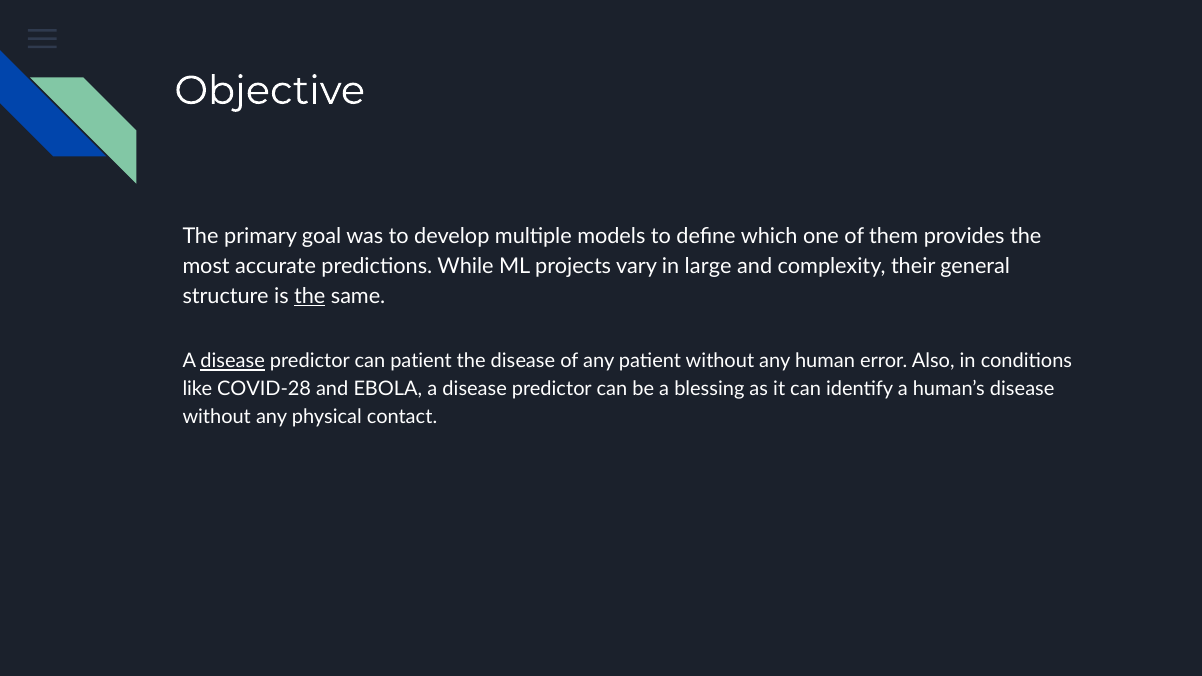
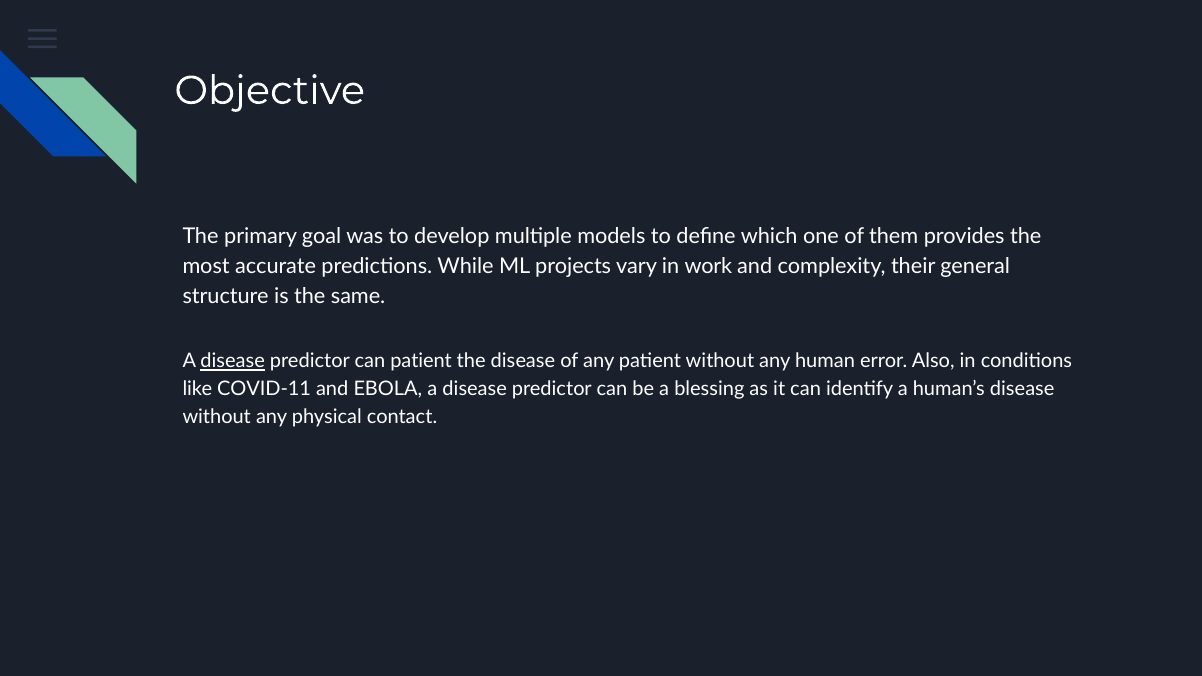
large: large -> work
the at (310, 296) underline: present -> none
COVID-28: COVID-28 -> COVID-11
